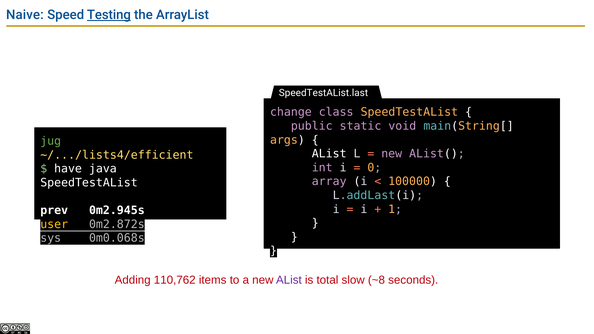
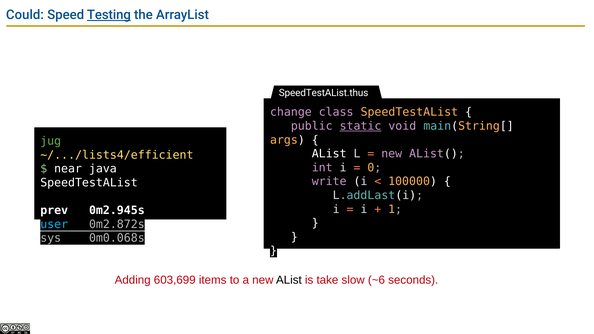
Naive: Naive -> Could
SpeedTestAList.last: SpeedTestAList.last -> SpeedTestAList.thus
static underline: none -> present
have: have -> near
array: array -> write
user colour: yellow -> light blue
110,762: 110,762 -> 603,699
AList at (289, 280) colour: purple -> black
total: total -> take
~8: ~8 -> ~6
